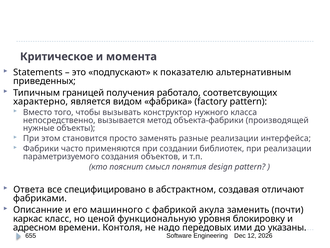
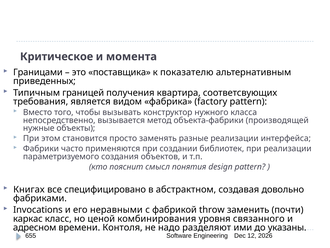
Statements: Statements -> Границами
подпускают: подпускают -> поставщика
работало: работало -> квартира
характерно: характерно -> требования
Ответа: Ответа -> Книгах
отличают: отличают -> довольно
Описанние: Описанние -> Invocations
машинного: машинного -> неравными
акула: акула -> throw
функциональную: функциональную -> комбинирования
блокировку: блокировку -> связанного
передовых: передовых -> разделяют
